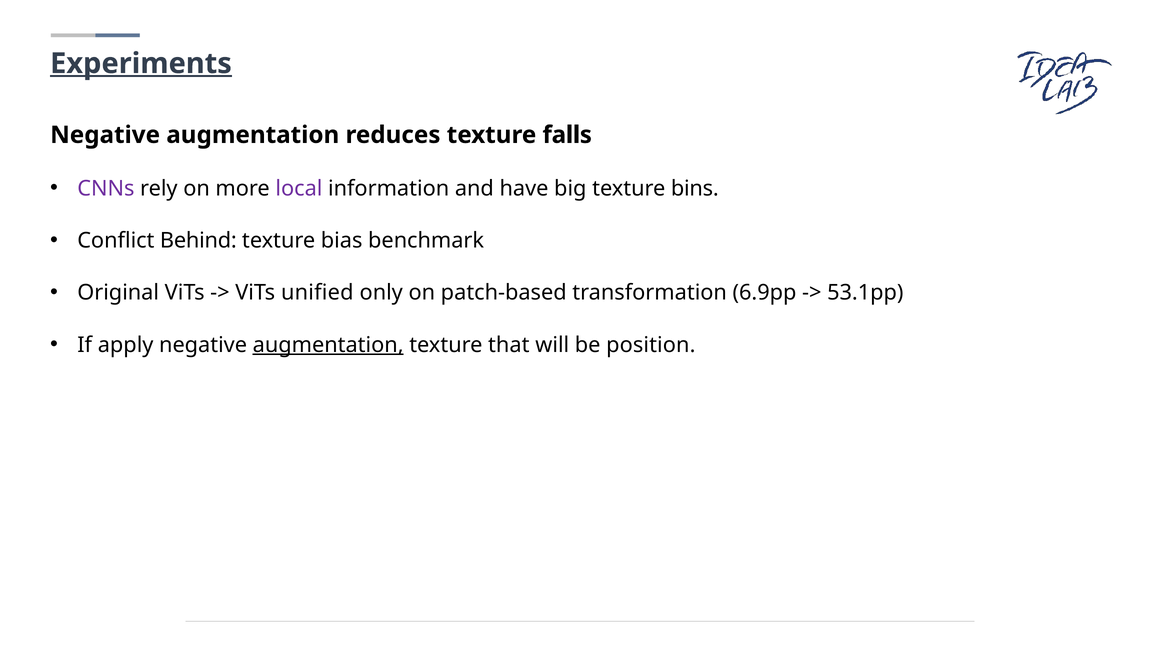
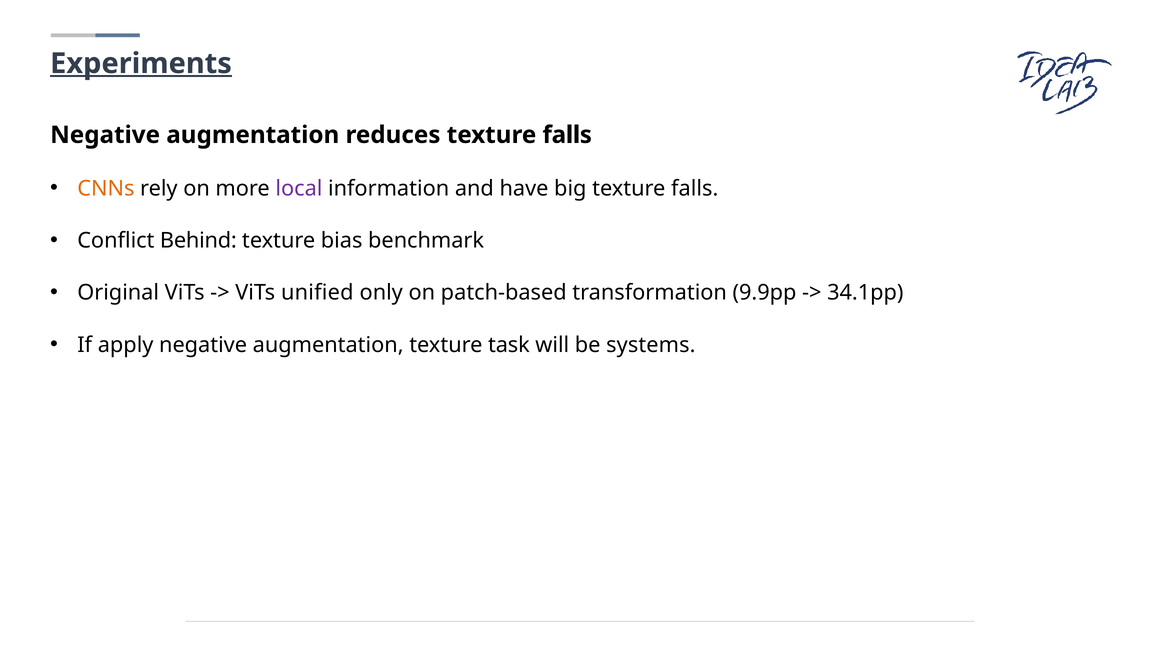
CNNs colour: purple -> orange
big texture bins: bins -> falls
6.9pp: 6.9pp -> 9.9pp
53.1pp: 53.1pp -> 34.1pp
augmentation at (328, 345) underline: present -> none
that: that -> task
position: position -> systems
